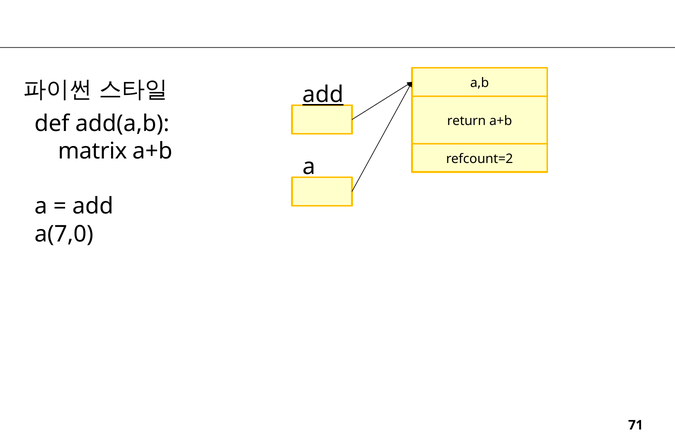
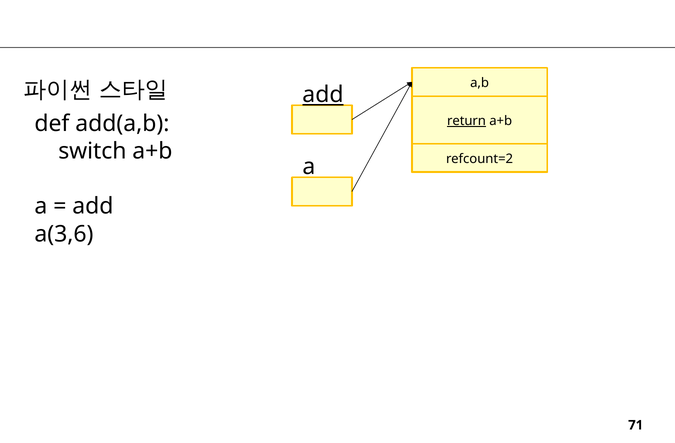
return underline: none -> present
matrix: matrix -> switch
a(7,0: a(7,0 -> a(3,6
